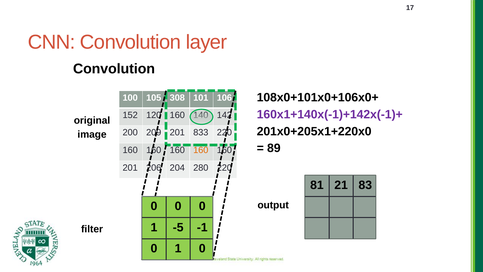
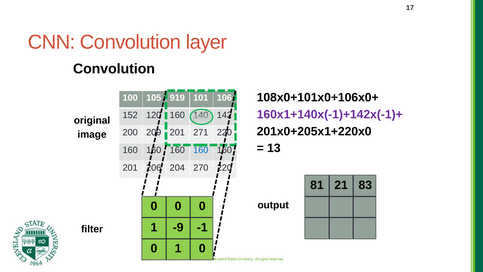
308: 308 -> 919
833: 833 -> 271
89: 89 -> 13
160 at (201, 150) colour: orange -> blue
280: 280 -> 270
-5: -5 -> -9
